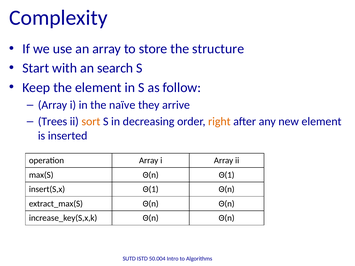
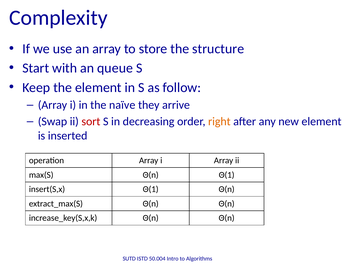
search: search -> queue
Trees: Trees -> Swap
sort colour: orange -> red
